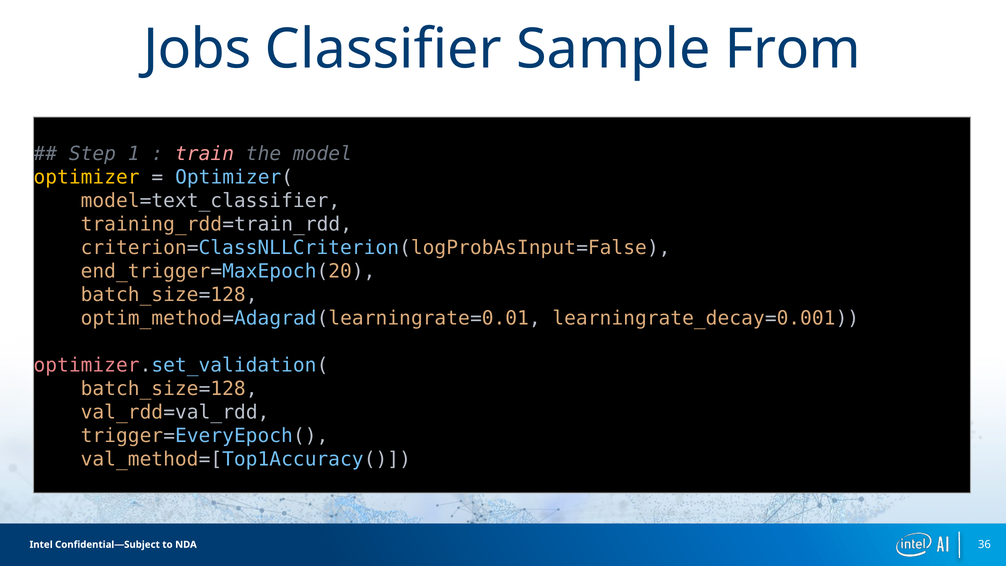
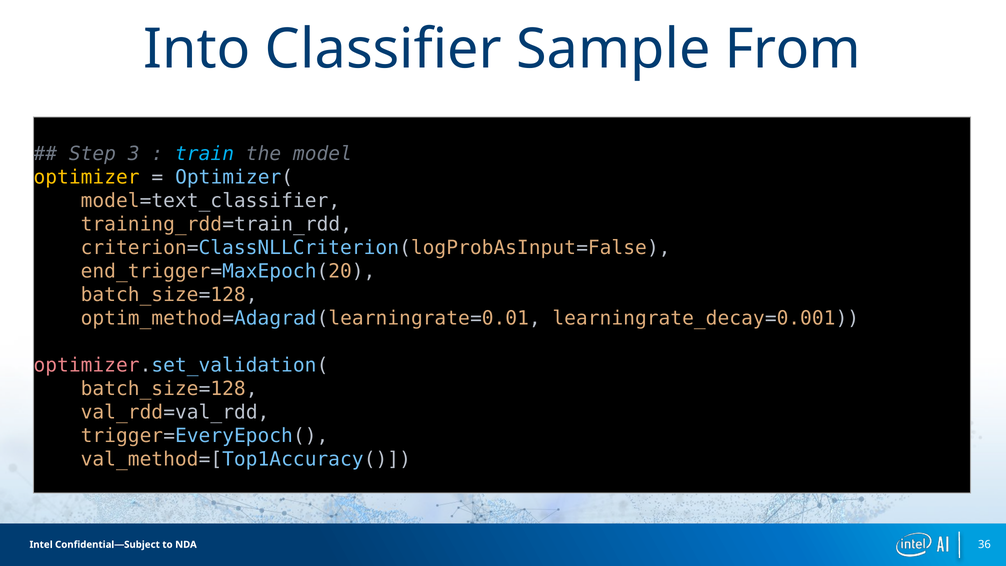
Jobs: Jobs -> Into
1: 1 -> 3
train colour: pink -> light blue
